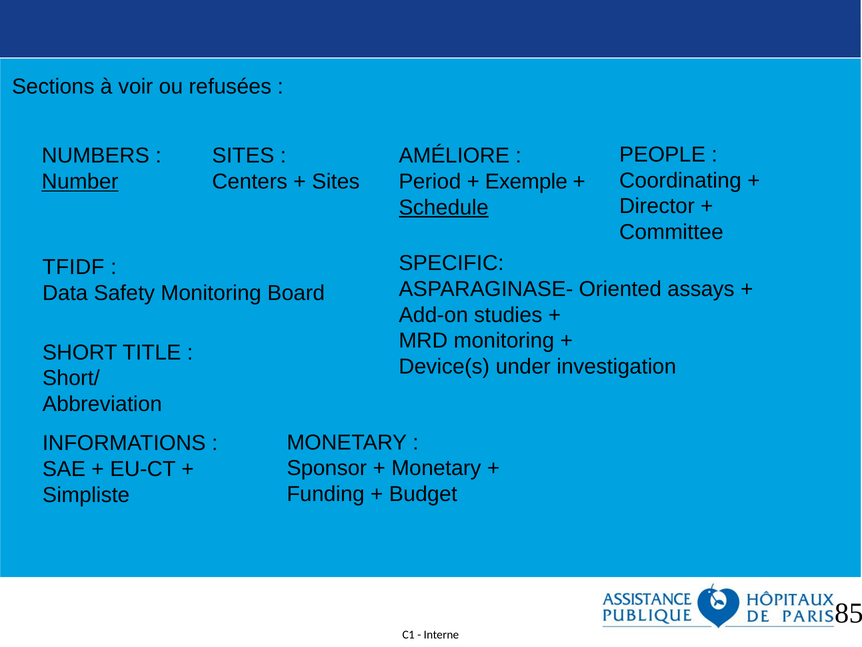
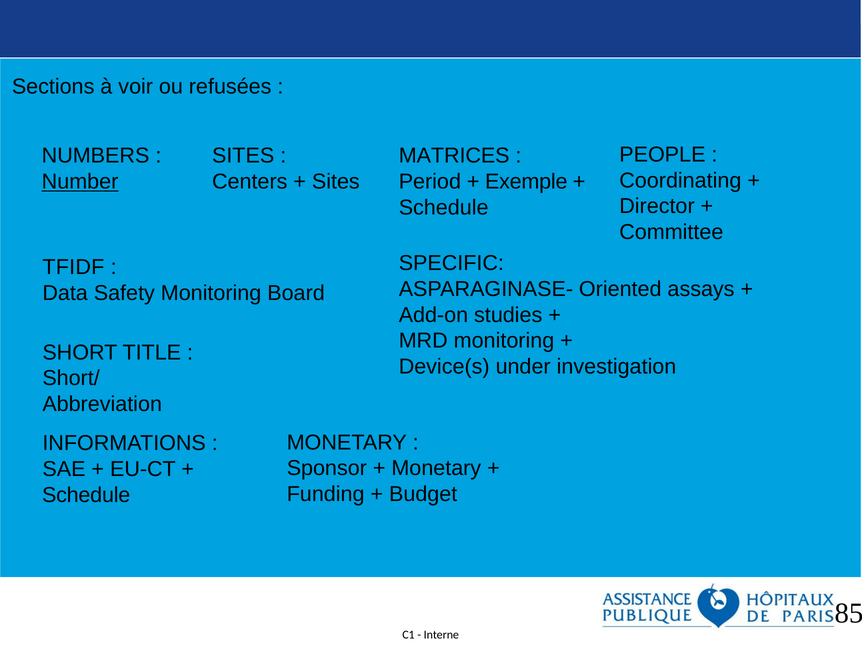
AMÉLIORE: AMÉLIORE -> MATRICES
Schedule at (444, 207) underline: present -> none
Simpliste at (86, 495): Simpliste -> Schedule
